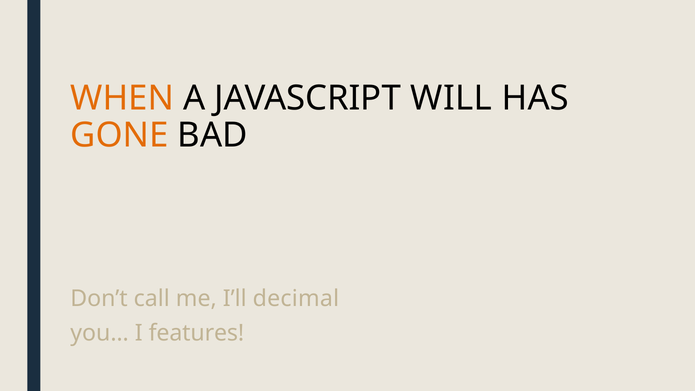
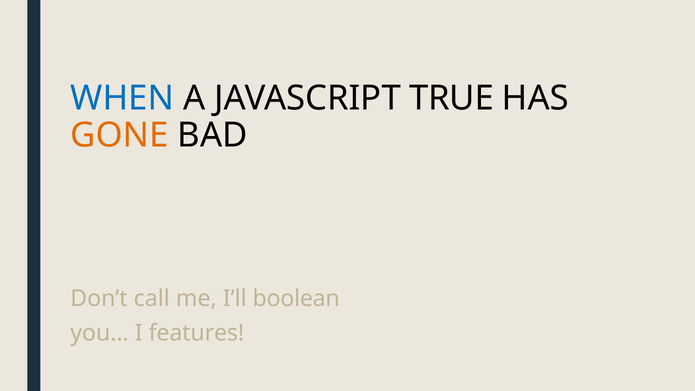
WHEN colour: orange -> blue
WILL: WILL -> TRUE
decimal: decimal -> boolean
